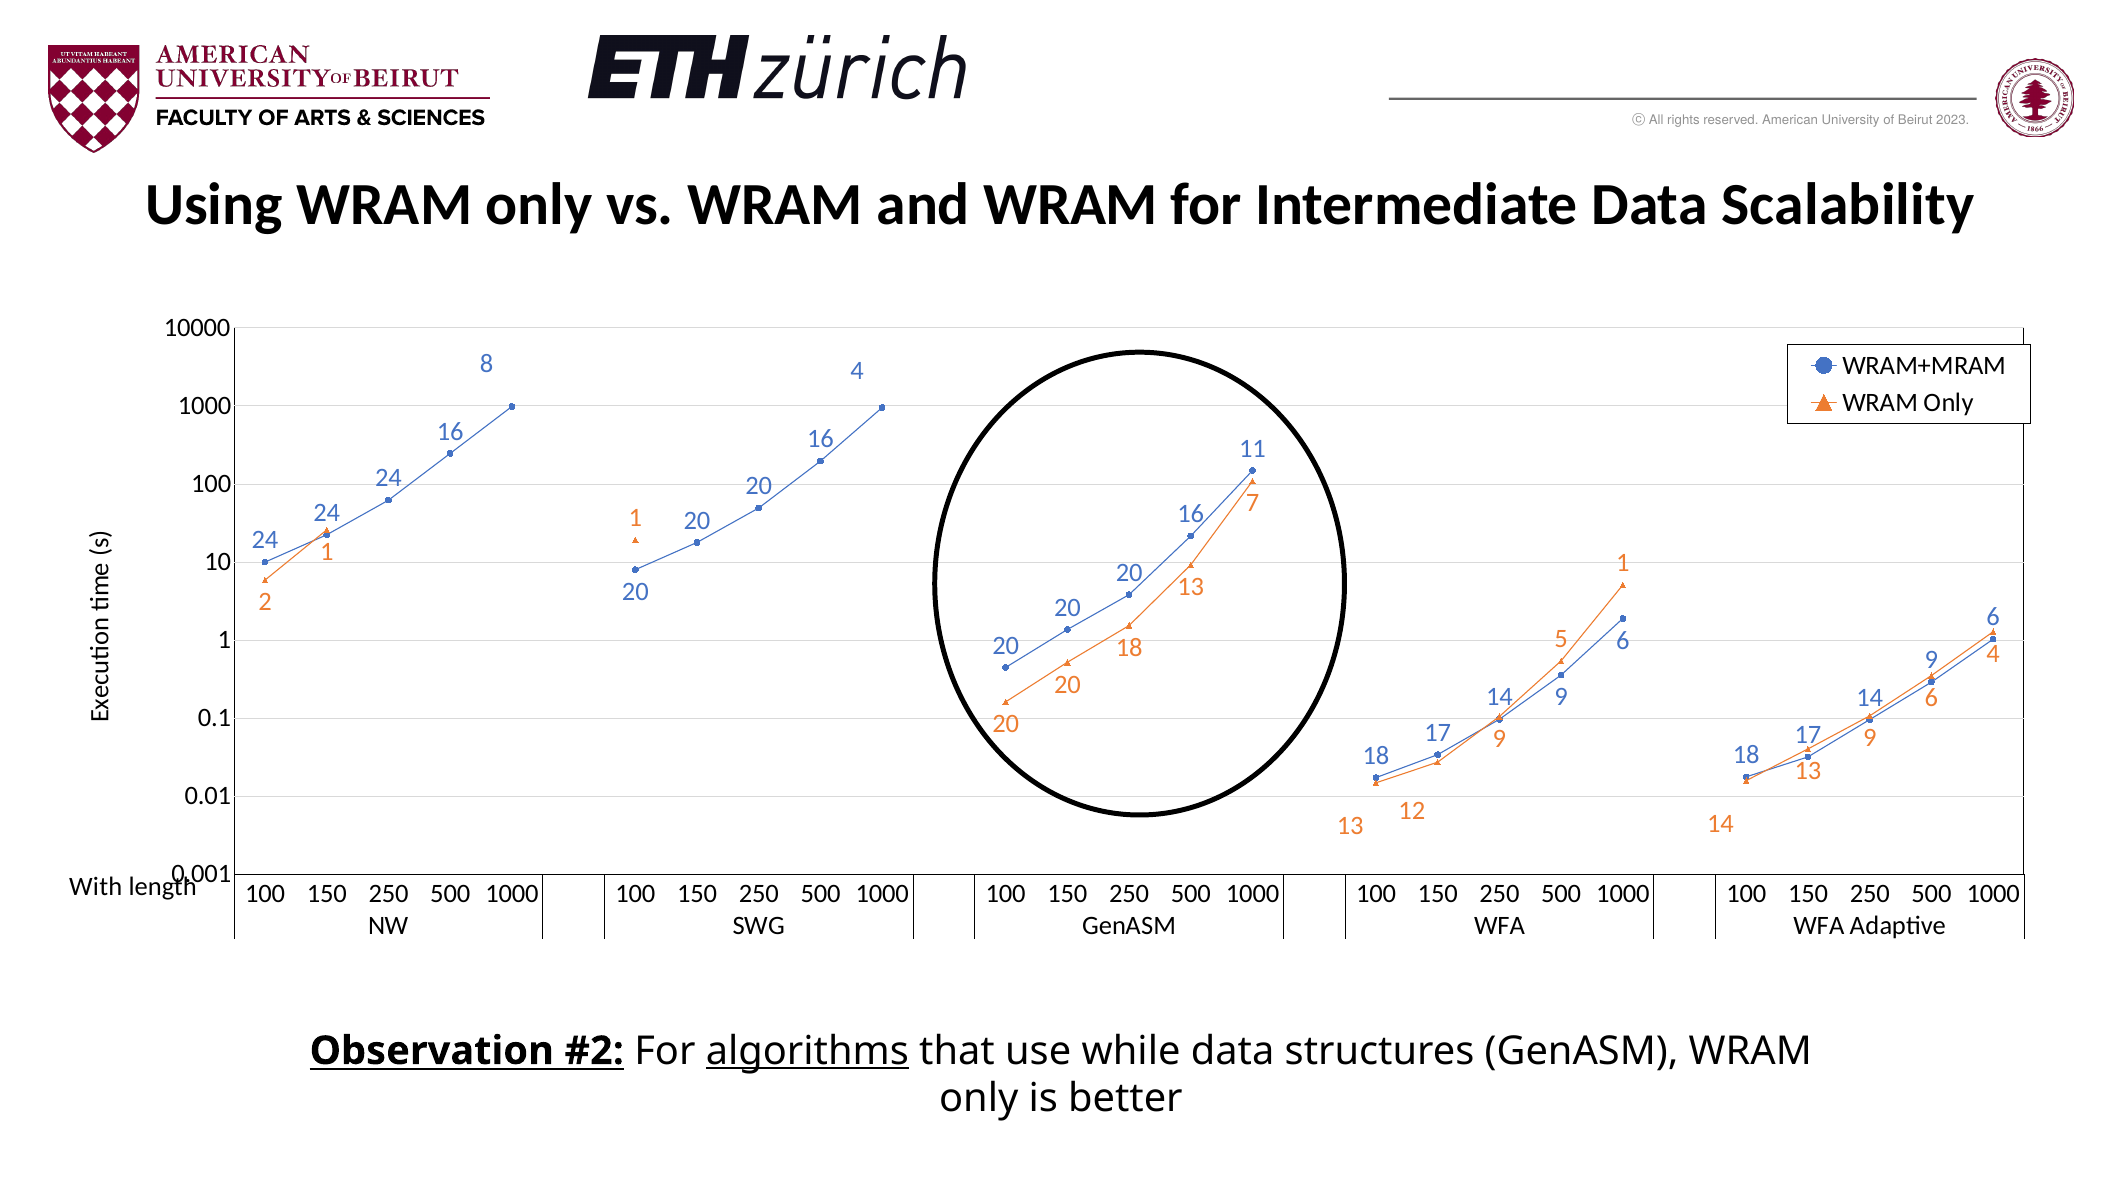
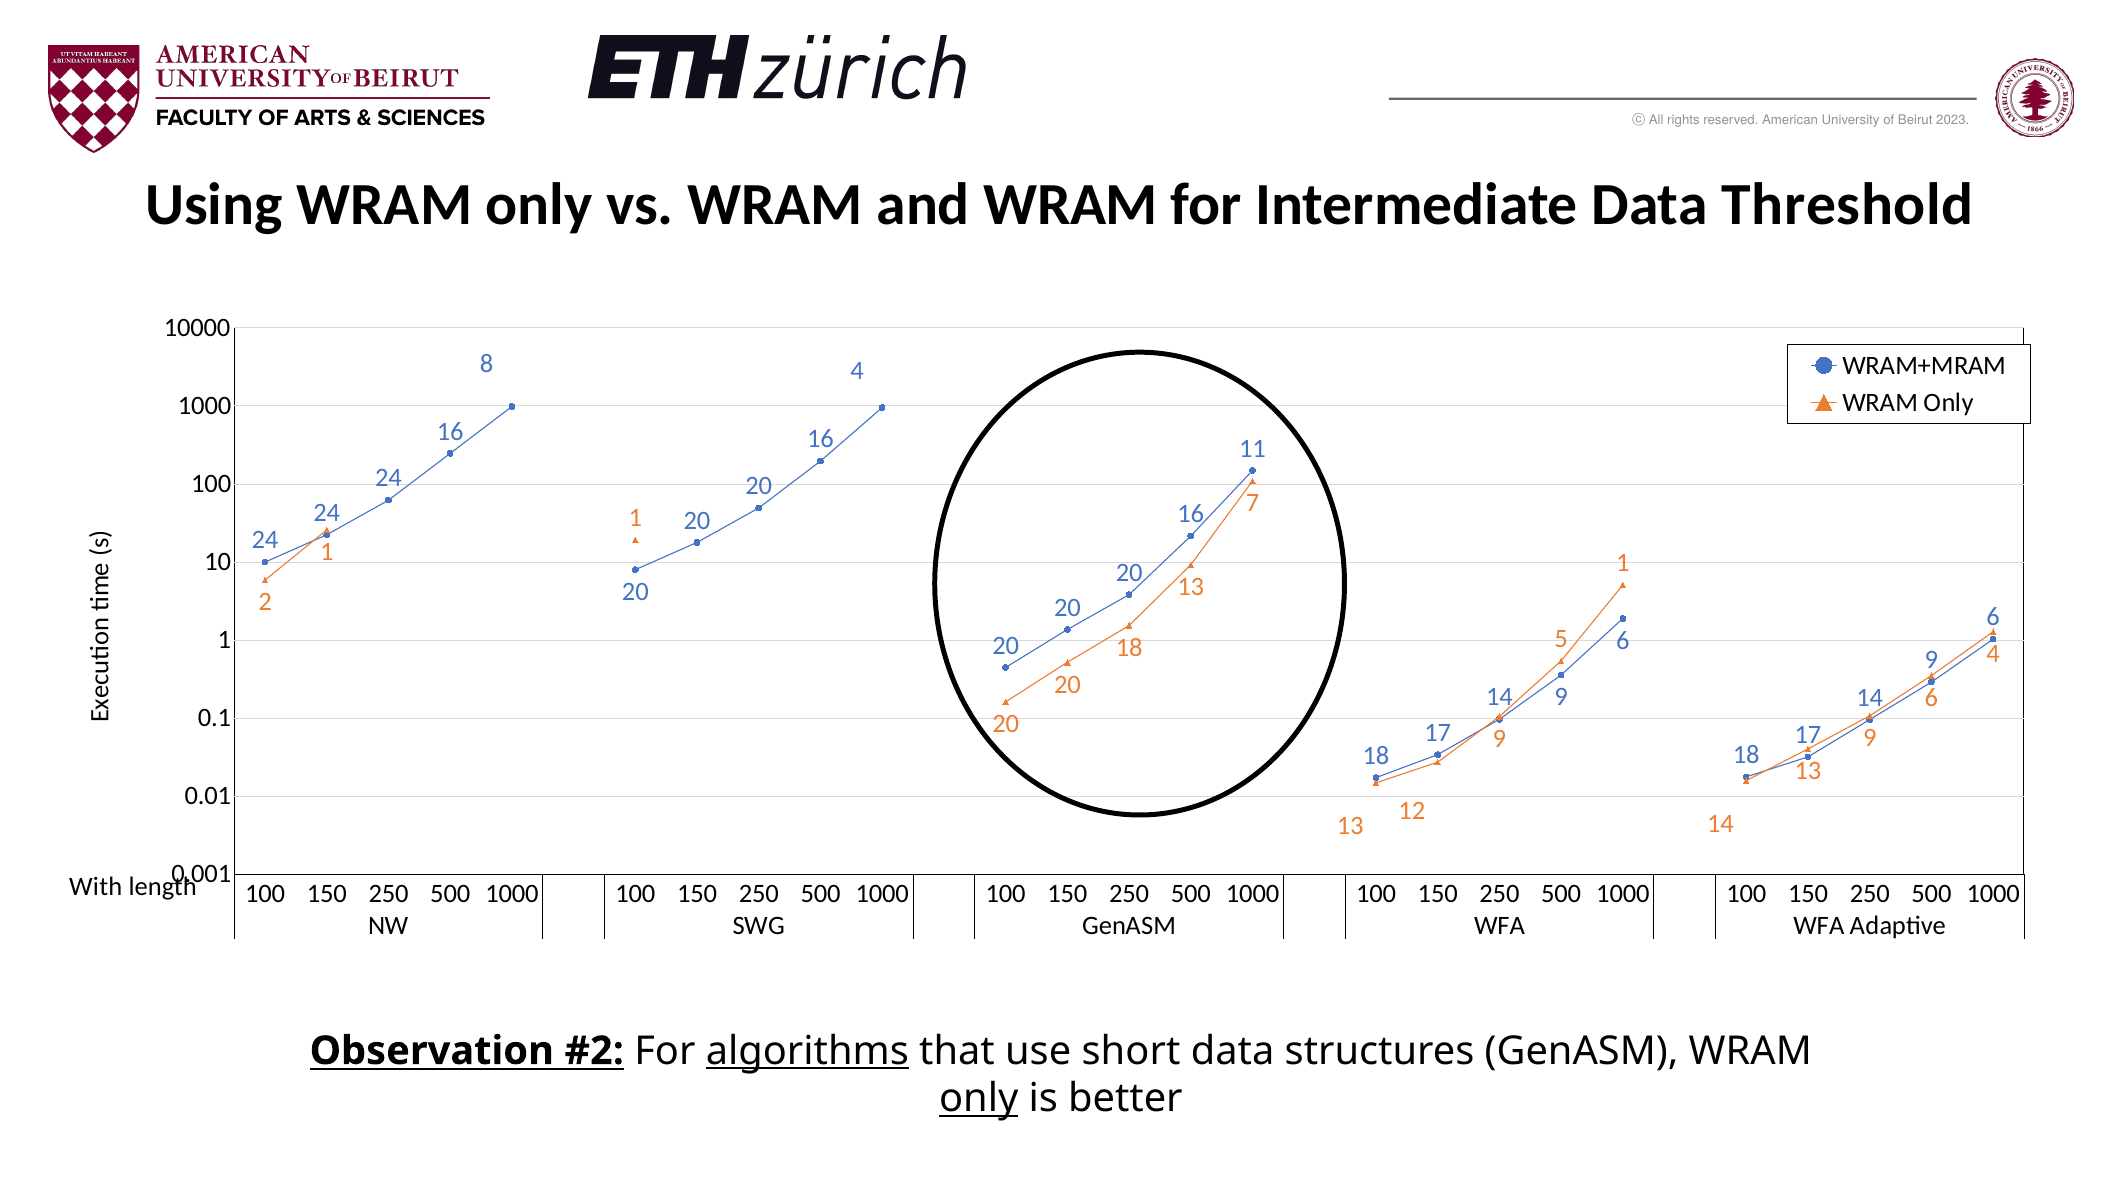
Scalability: Scalability -> Threshold
while: while -> short
only at (979, 1098) underline: none -> present
